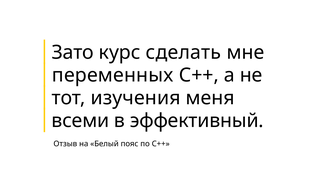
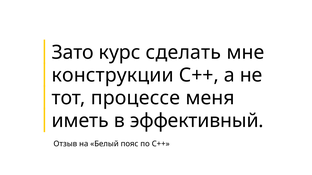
переменных: переменных -> конструкции
изучения: изучения -> процессе
всеми: всеми -> иметь
